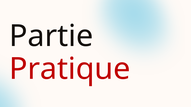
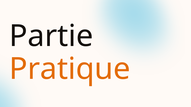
Pratique colour: red -> orange
